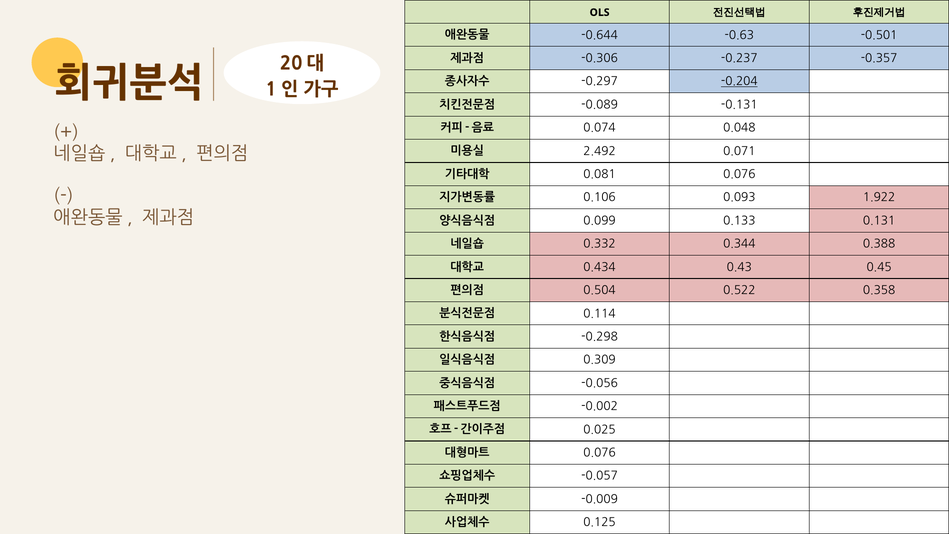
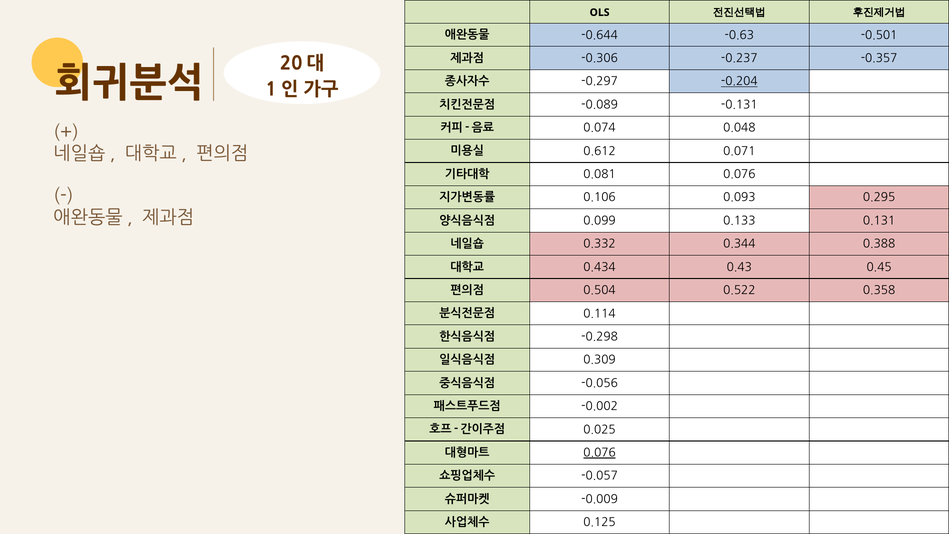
2.492: 2.492 -> 0.612
1.922: 1.922 -> 0.295
0.076 at (600, 453) underline: none -> present
